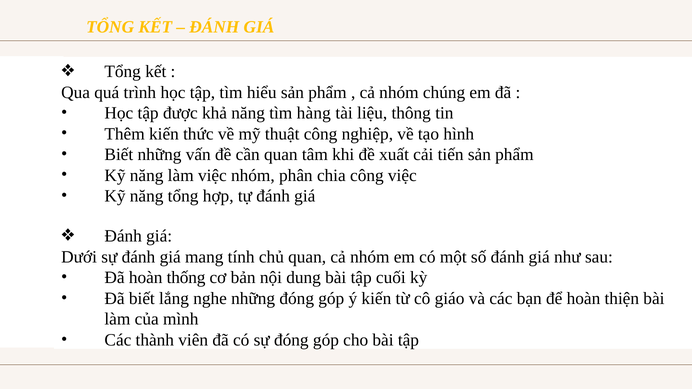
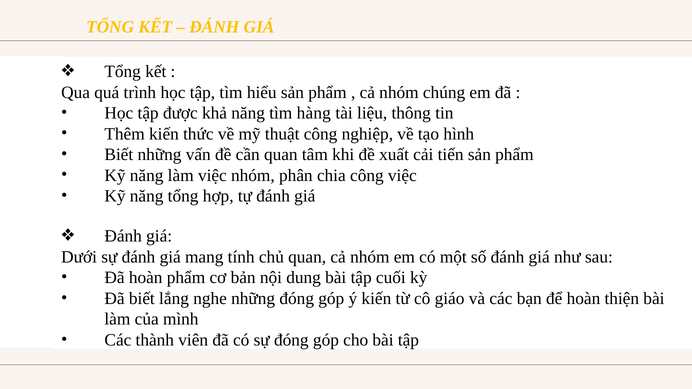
hoàn thống: thống -> phẩm
